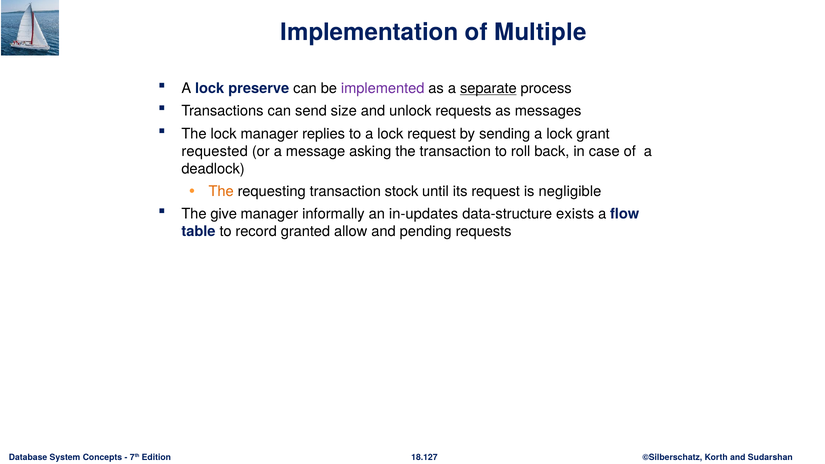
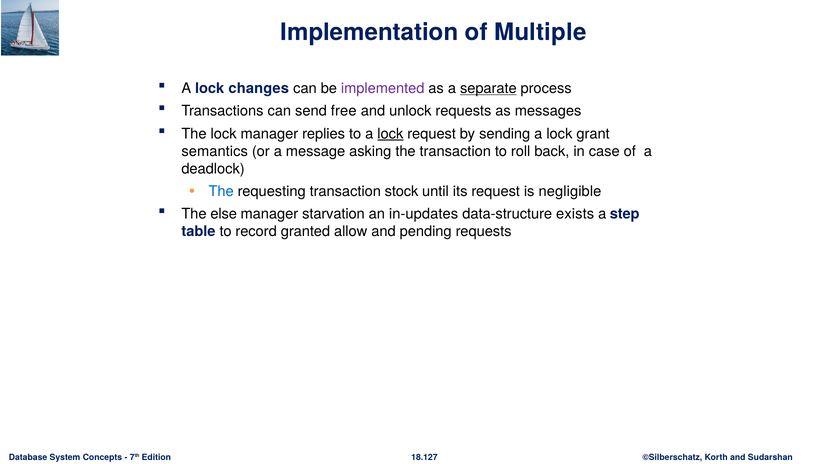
preserve: preserve -> changes
size: size -> free
lock at (390, 134) underline: none -> present
requested: requested -> semantics
The at (221, 191) colour: orange -> blue
give: give -> else
informally: informally -> starvation
flow: flow -> step
